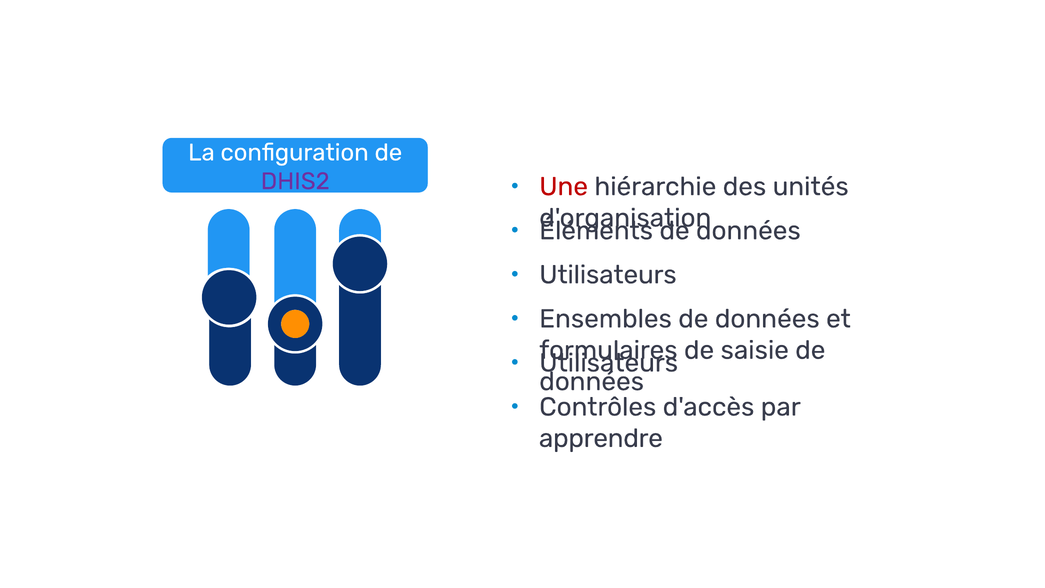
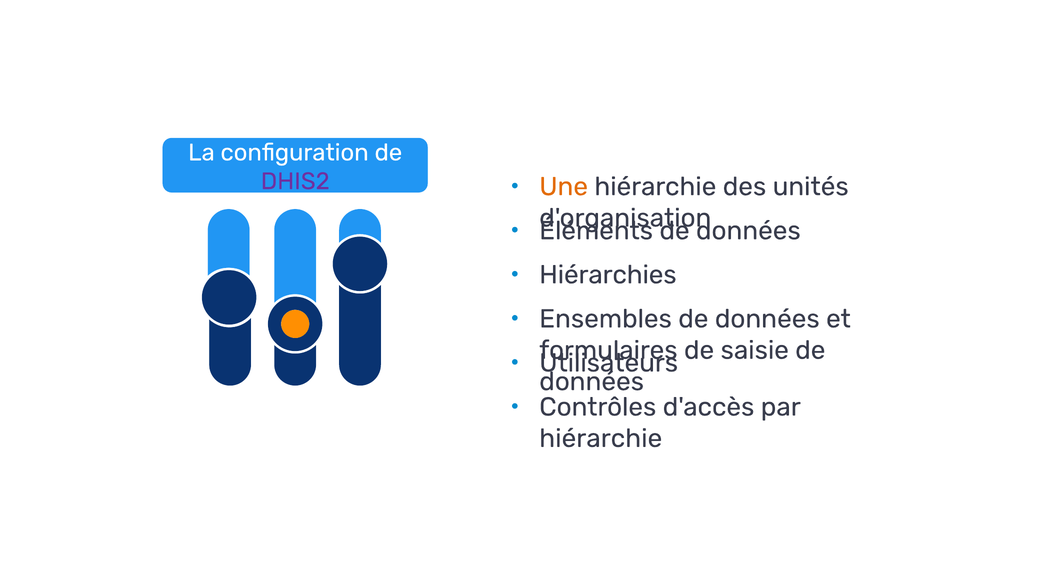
Une colour: red -> orange
Utilisateurs at (608, 275): Utilisateurs -> Hiérarchies
apprendre at (601, 438): apprendre -> hiérarchie
